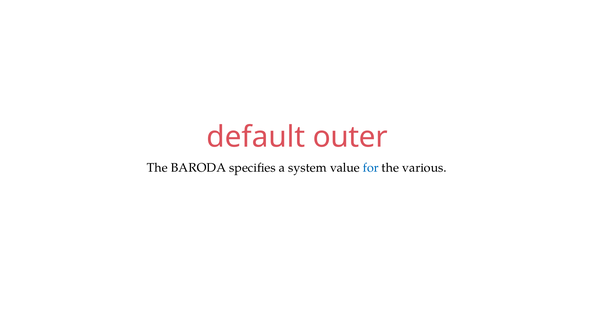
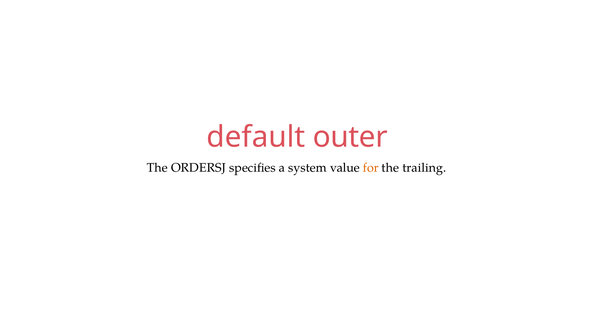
BARODA: BARODA -> ORDERSJ
for colour: blue -> orange
various: various -> trailing
